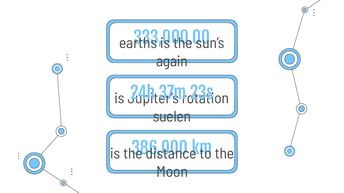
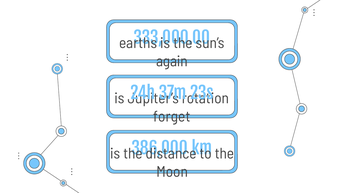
suelen: suelen -> forget
